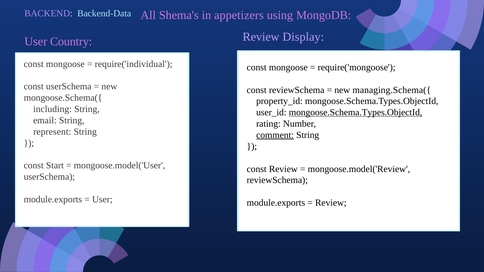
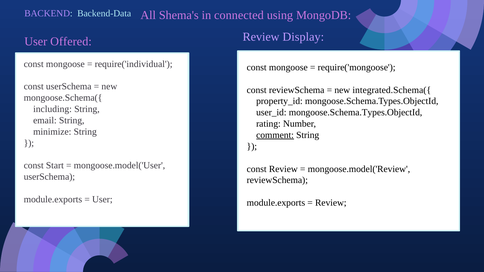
appetizers: appetizers -> connected
Country: Country -> Offered
managing.Schema({: managing.Schema({ -> integrated.Schema({
mongoose.Schema.Types.ObjectId at (356, 113) underline: present -> none
represent: represent -> minimize
